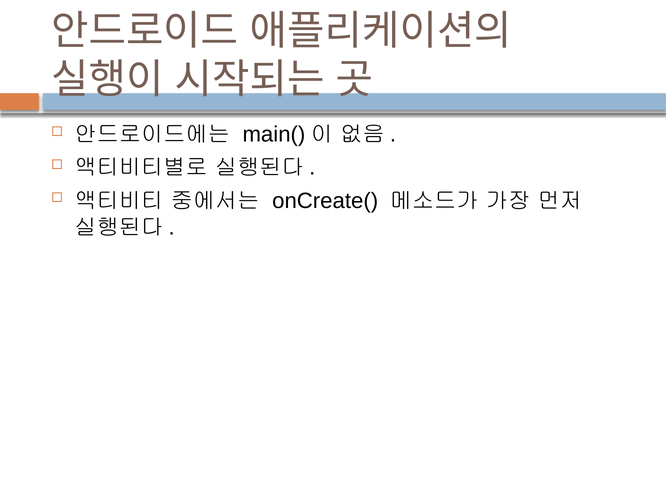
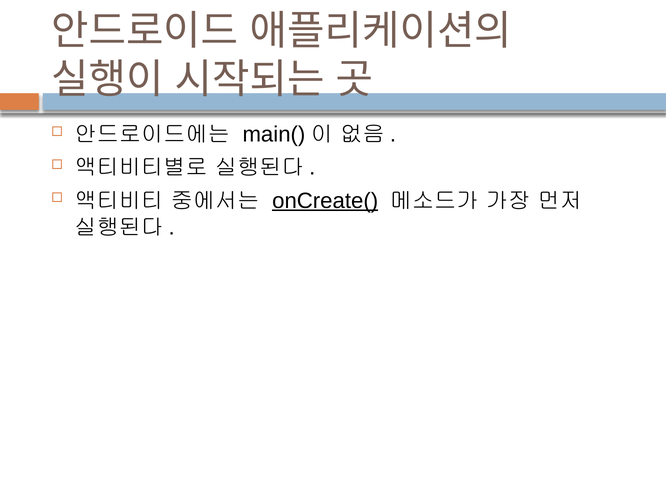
onCreate( underline: none -> present
